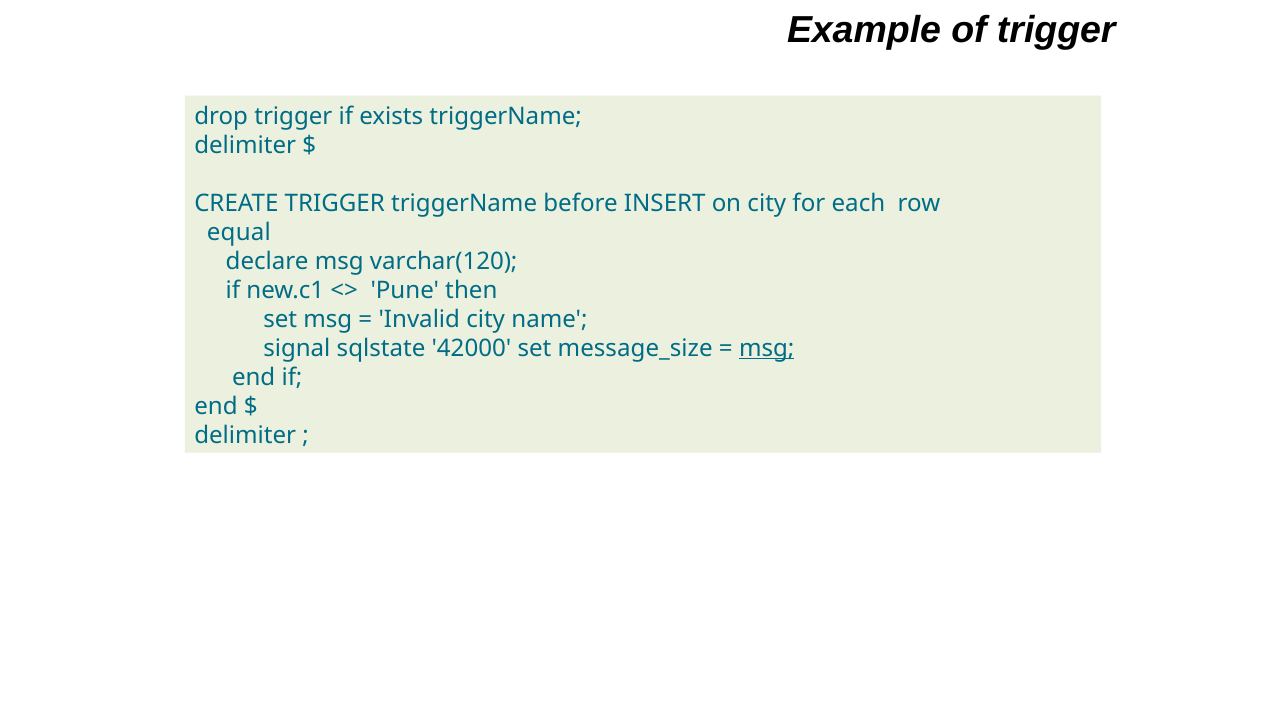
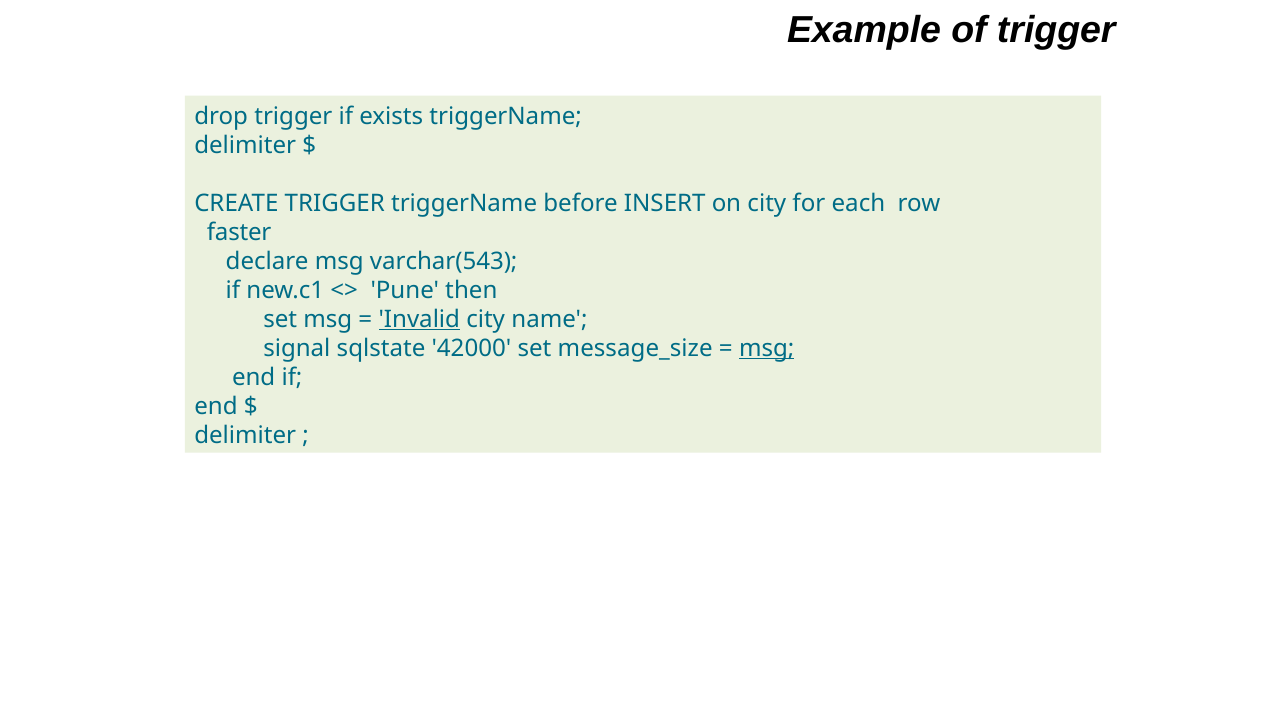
equal: equal -> faster
varchar(120: varchar(120 -> varchar(543
Invalid underline: none -> present
